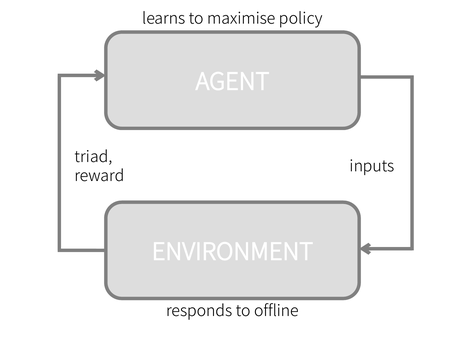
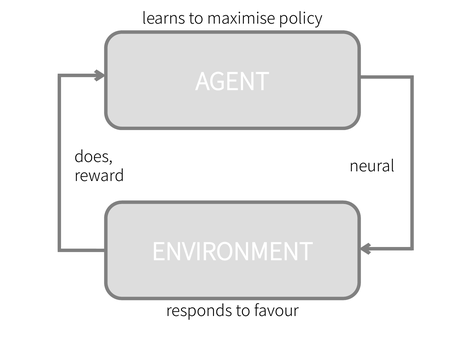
triad: triad -> does
inputs: inputs -> neural
offline: offline -> favour
